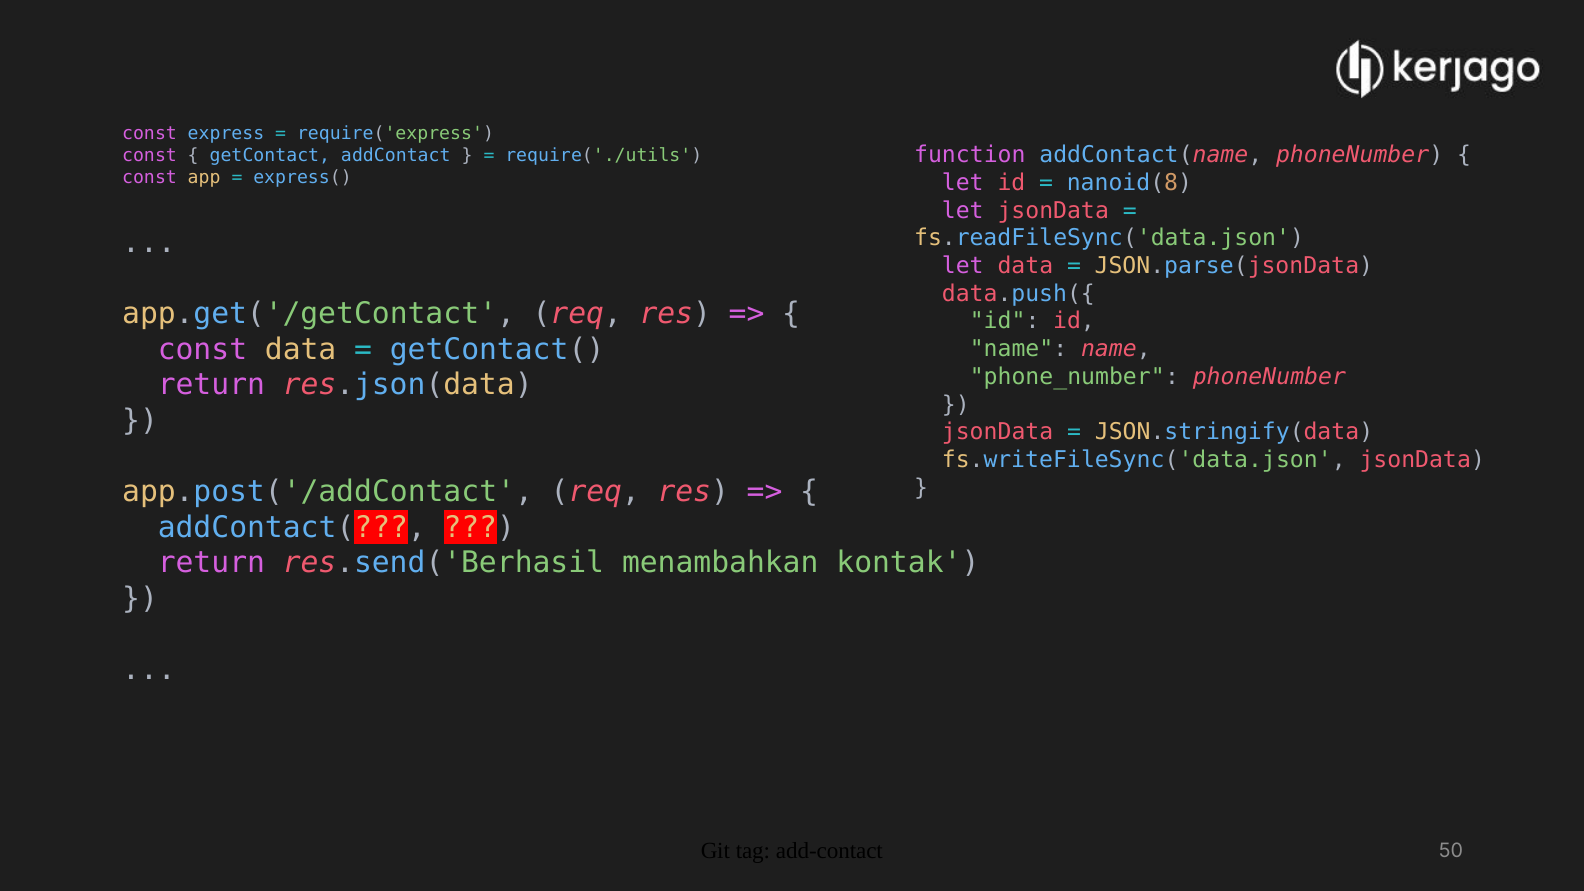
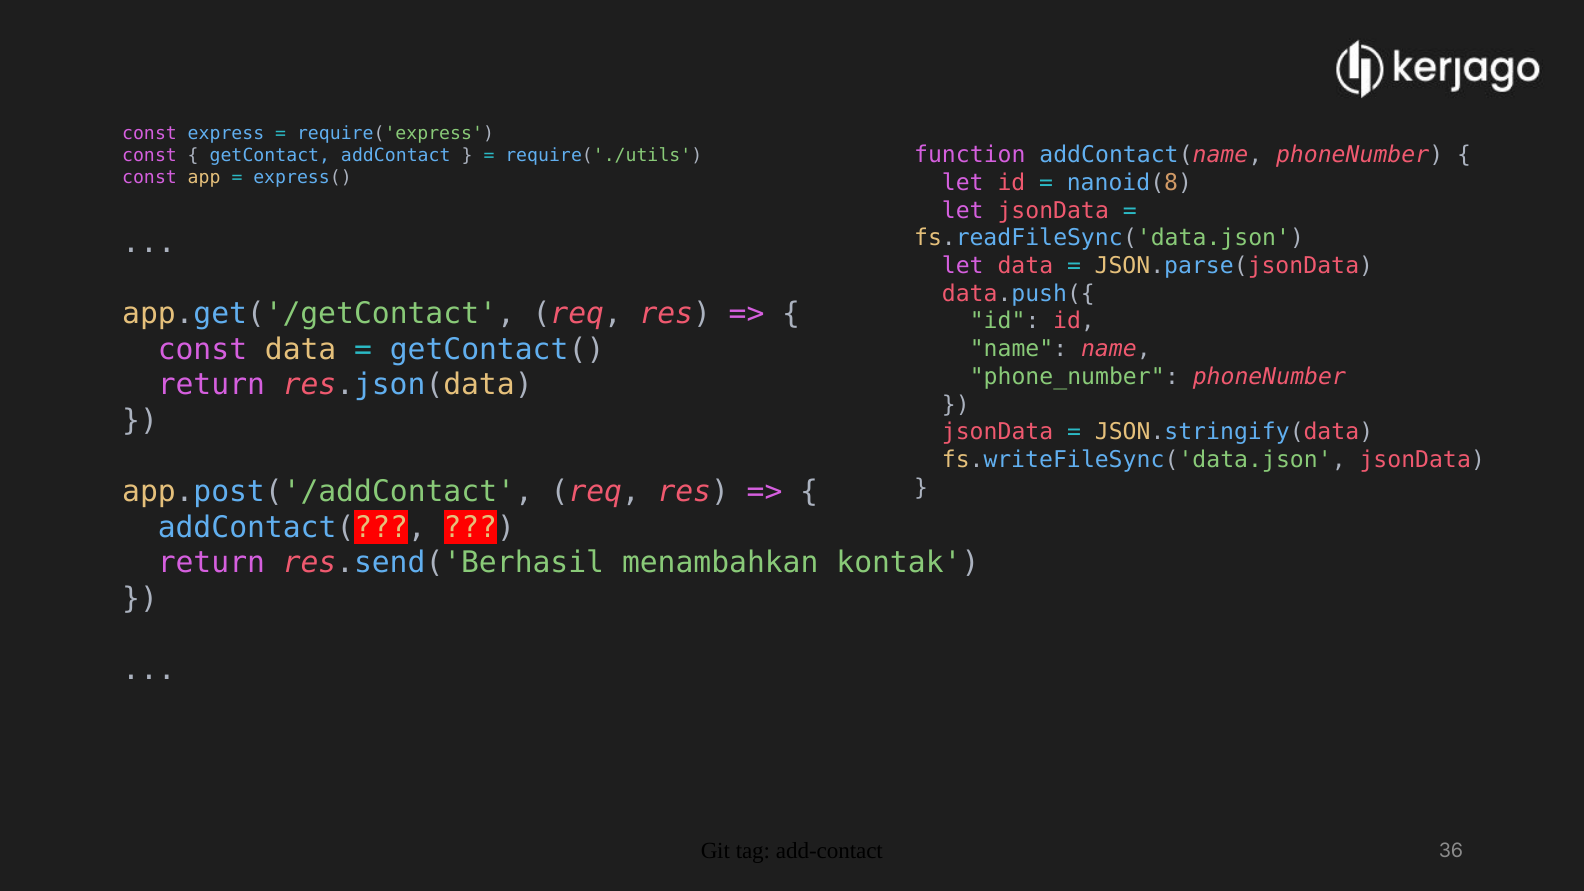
50: 50 -> 36
